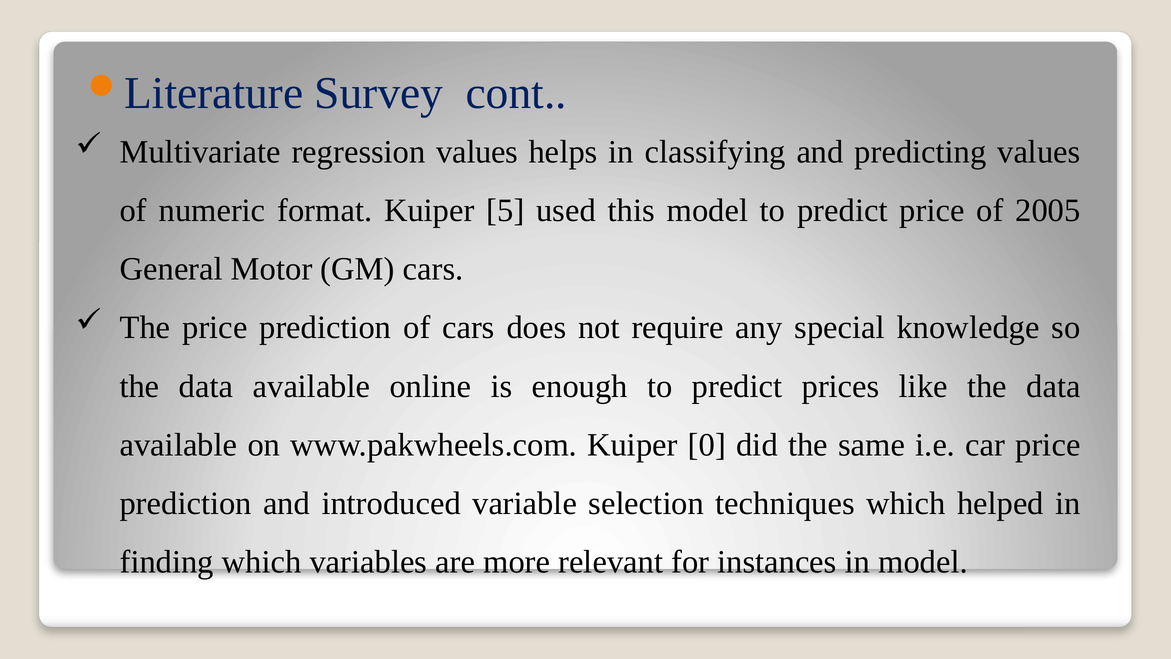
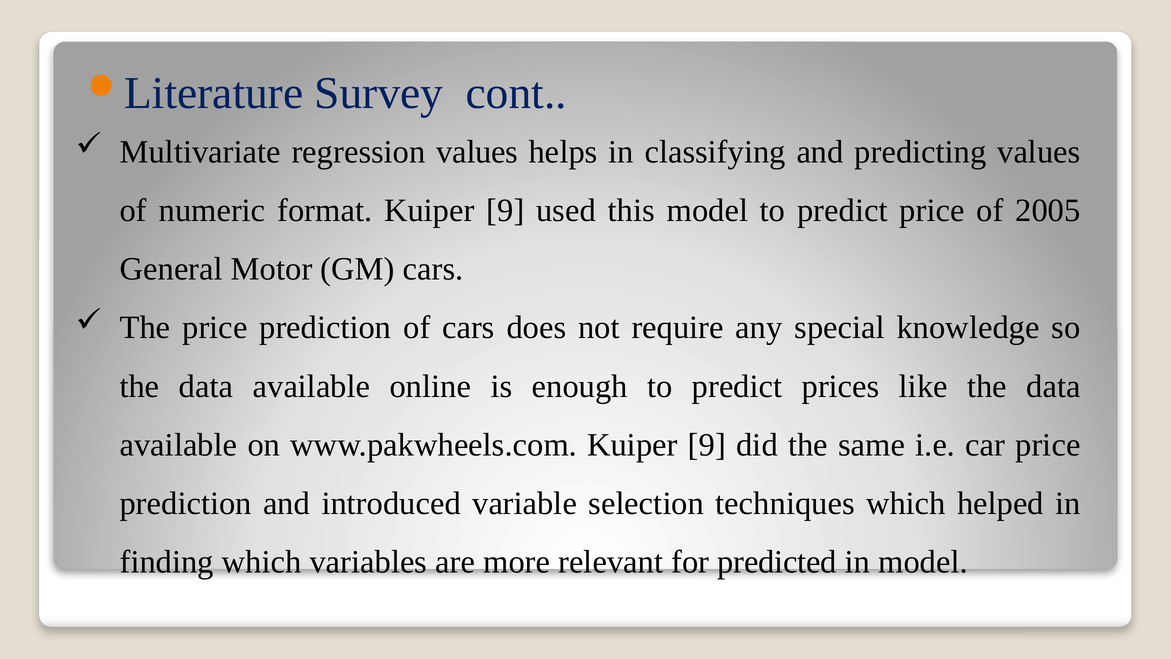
format Kuiper 5: 5 -> 9
www.pakwheels.com Kuiper 0: 0 -> 9
instances: instances -> predicted
